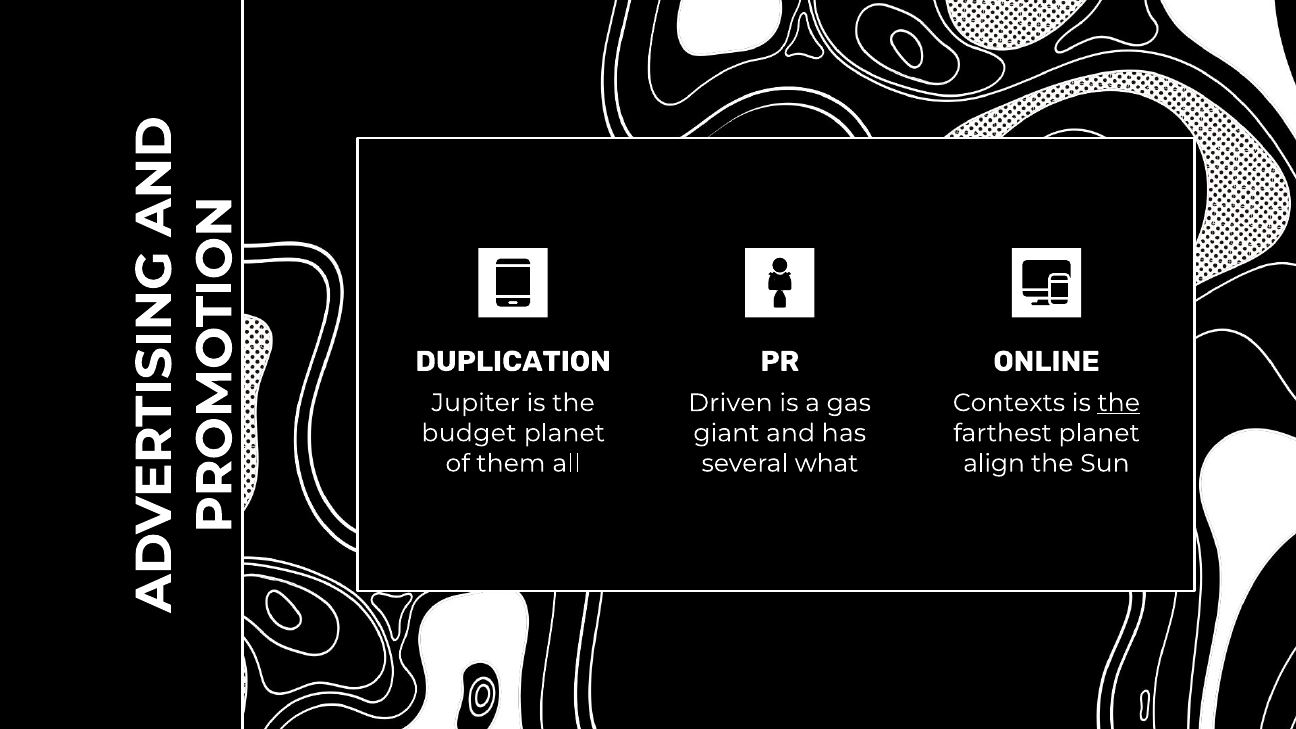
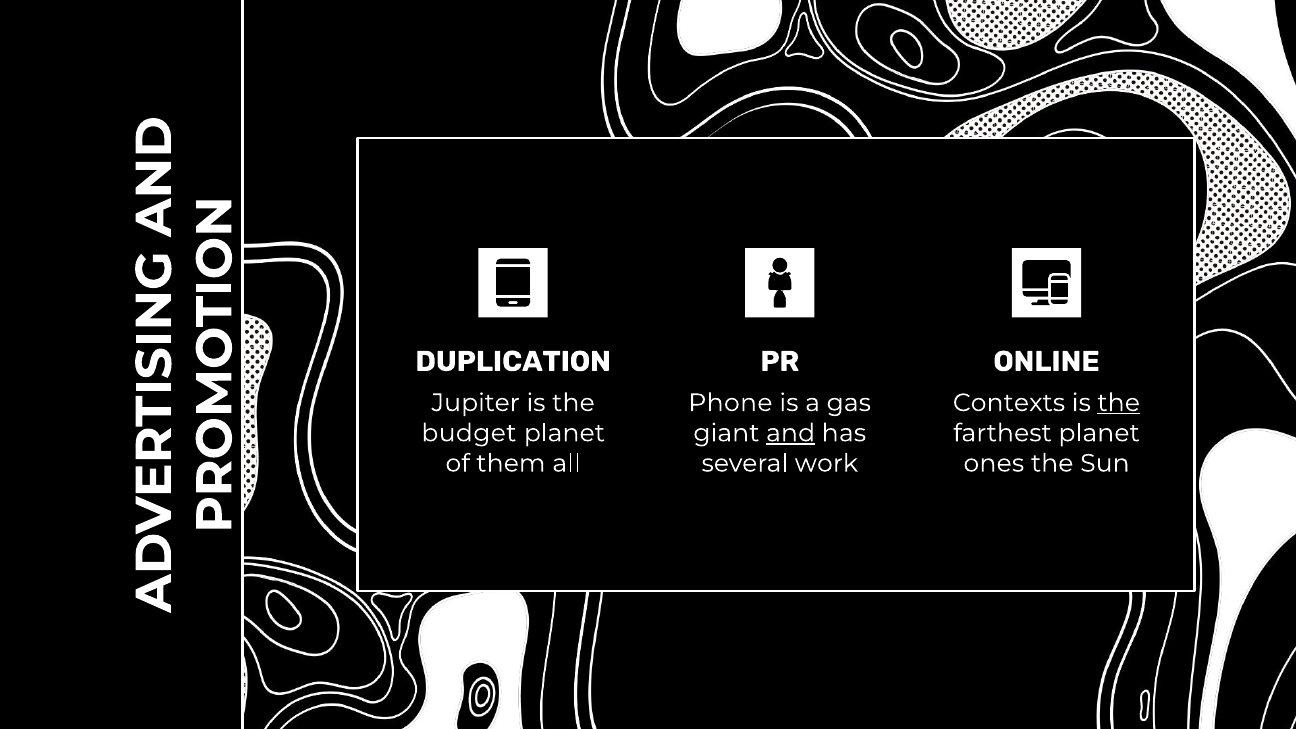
Driven: Driven -> Phone
and underline: none -> present
what: what -> work
align: align -> ones
